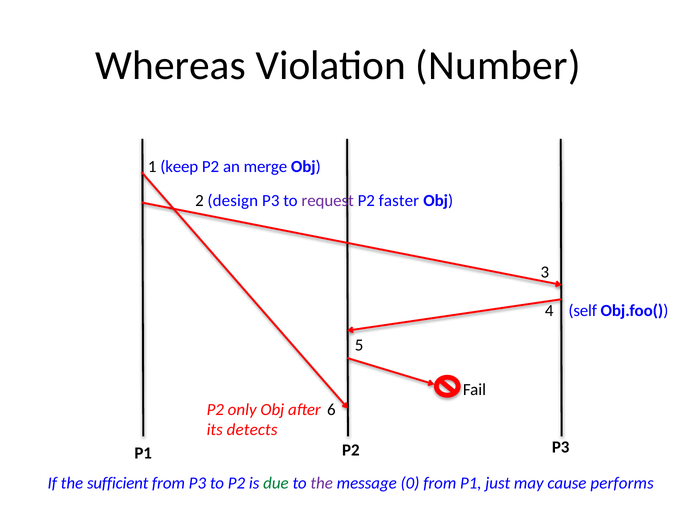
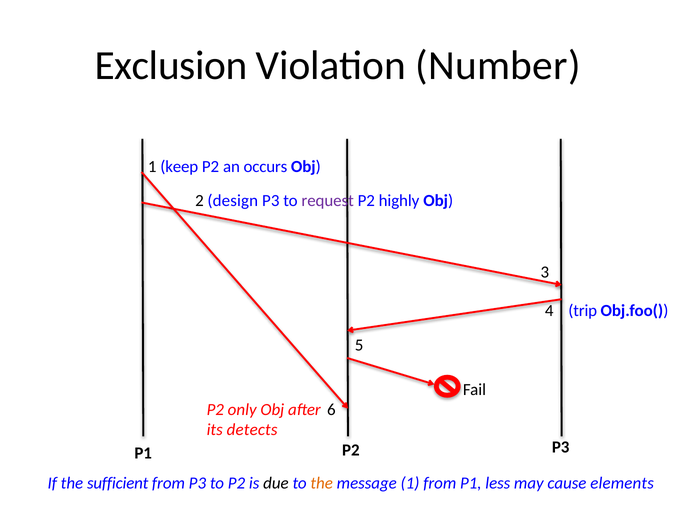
Whereas: Whereas -> Exclusion
merge: merge -> occurs
faster: faster -> highly
self: self -> trip
due colour: green -> black
the at (322, 483) colour: purple -> orange
message 0: 0 -> 1
just: just -> less
performs: performs -> elements
